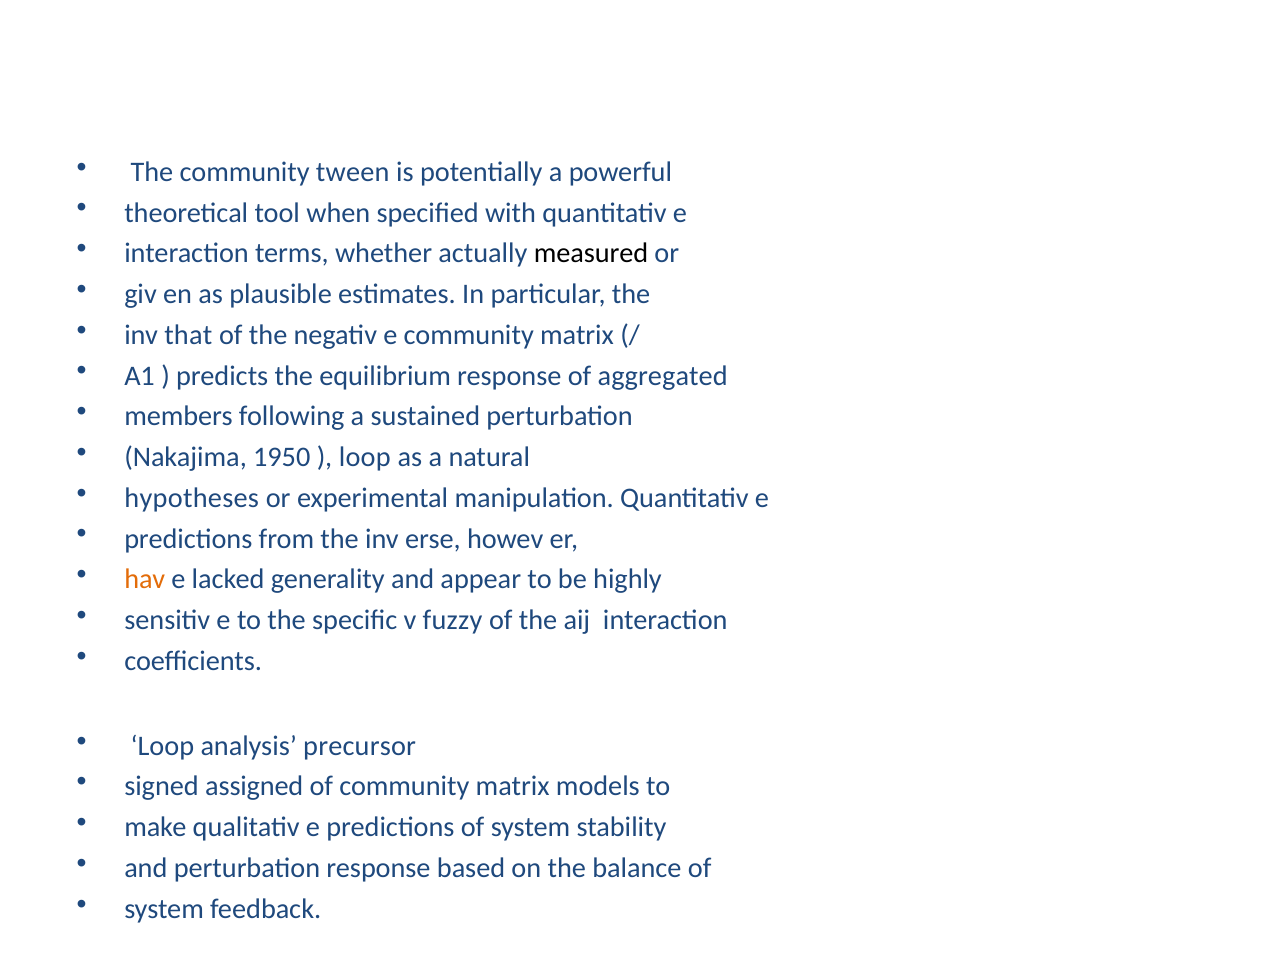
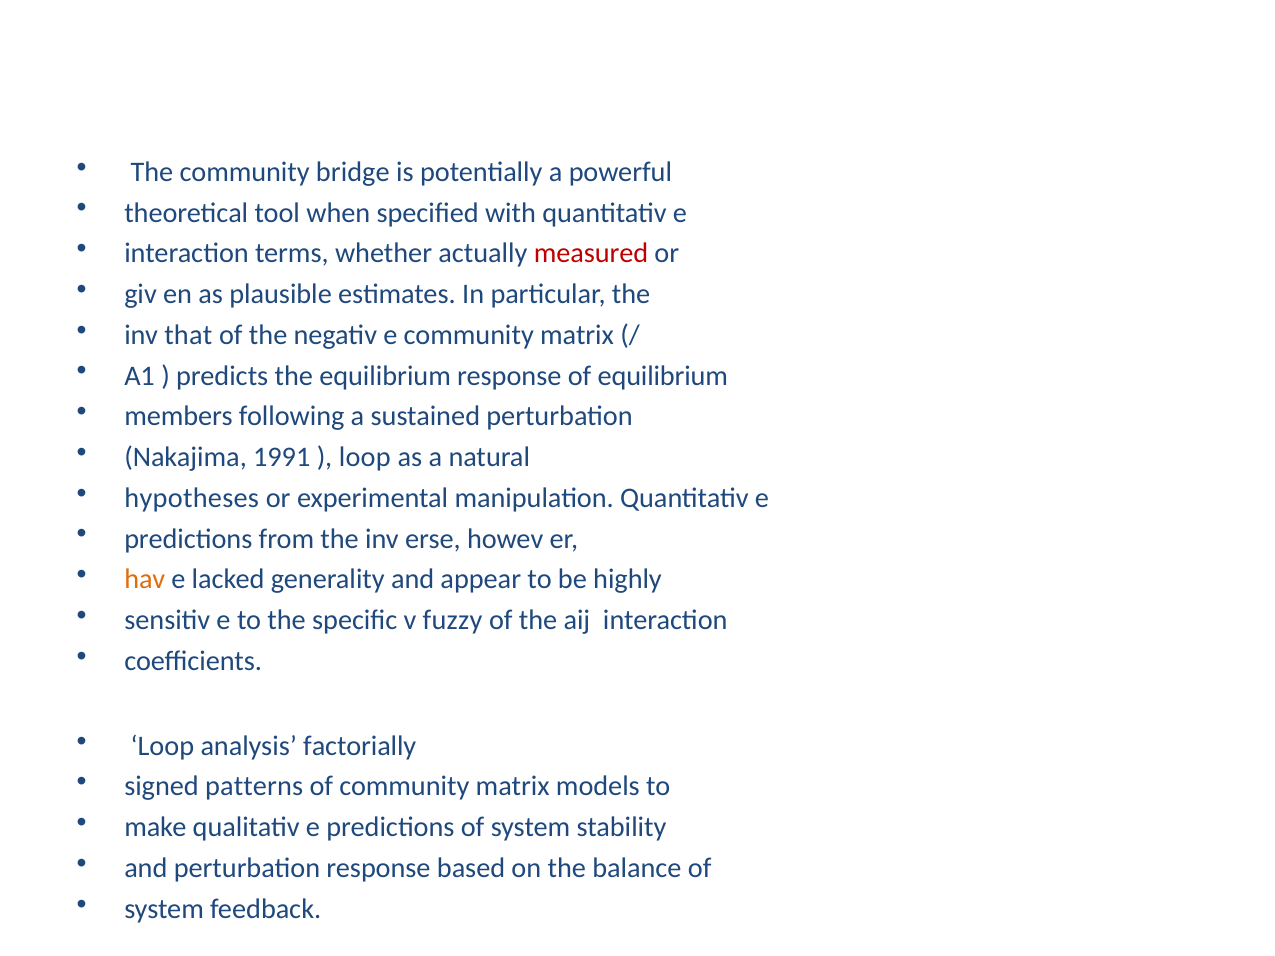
tween: tween -> bridge
measured colour: black -> red
of aggregated: aggregated -> equilibrium
1950: 1950 -> 1991
precursor: precursor -> factorially
assigned: assigned -> patterns
